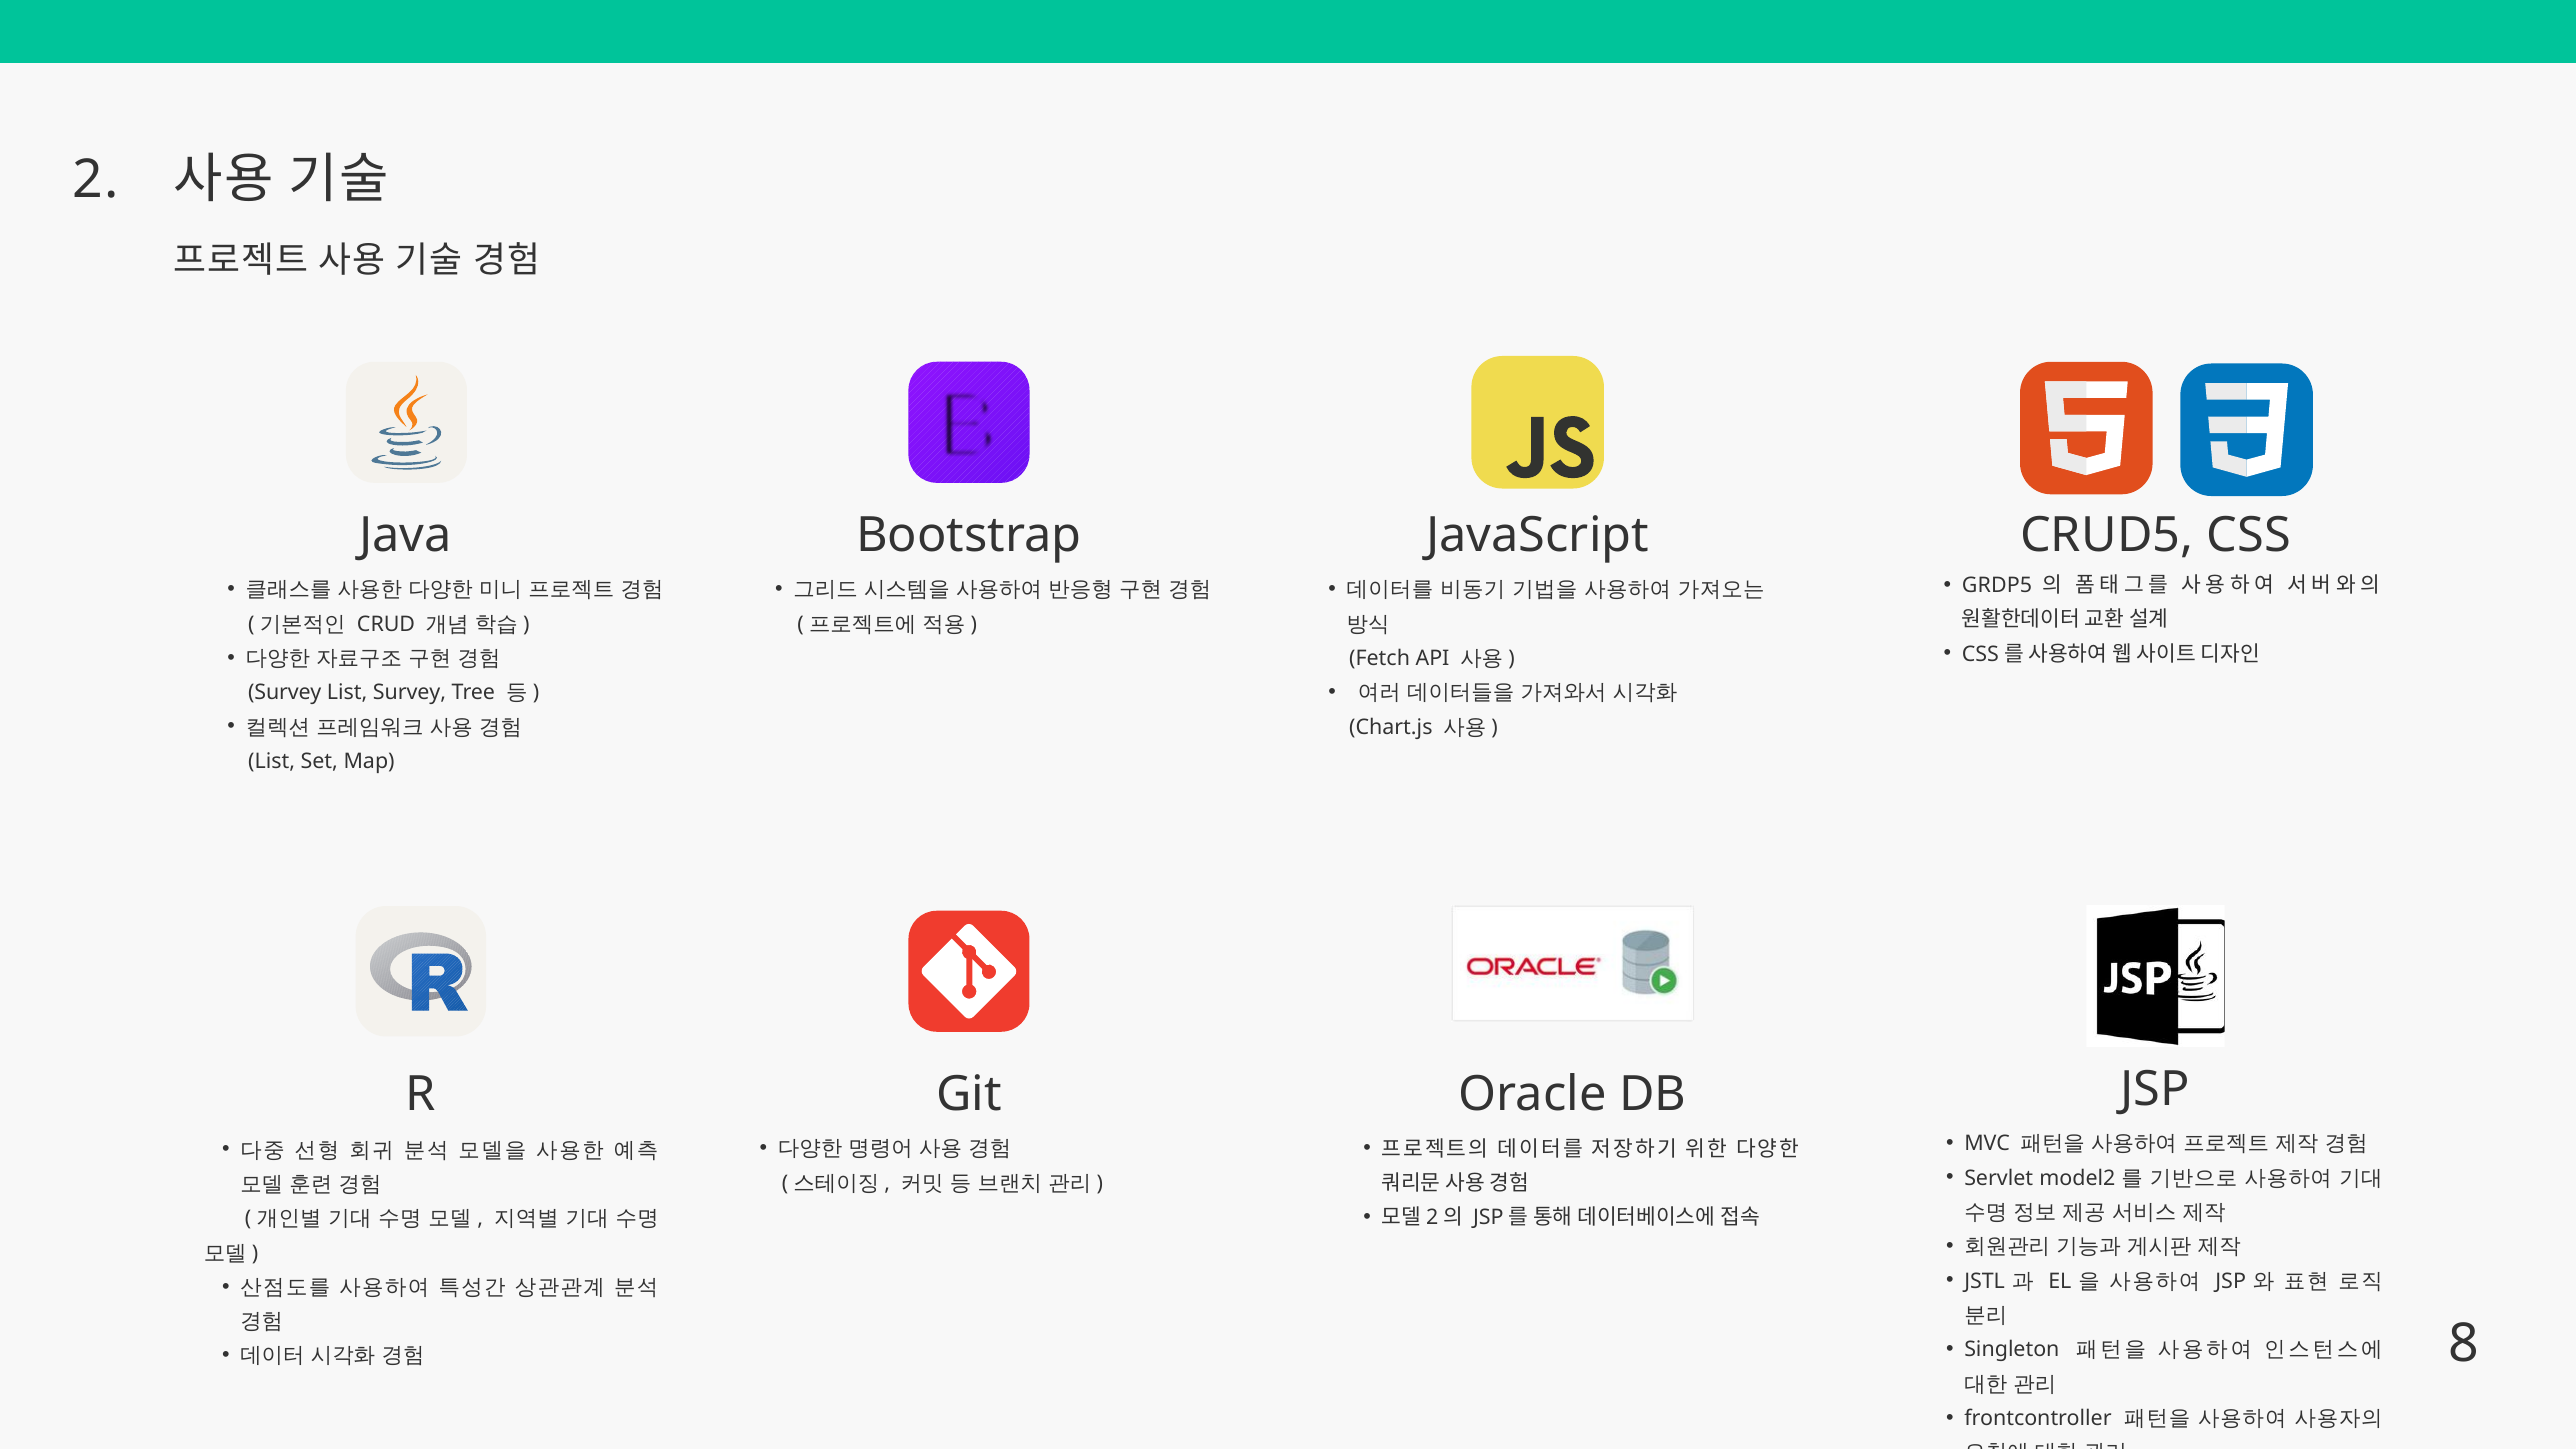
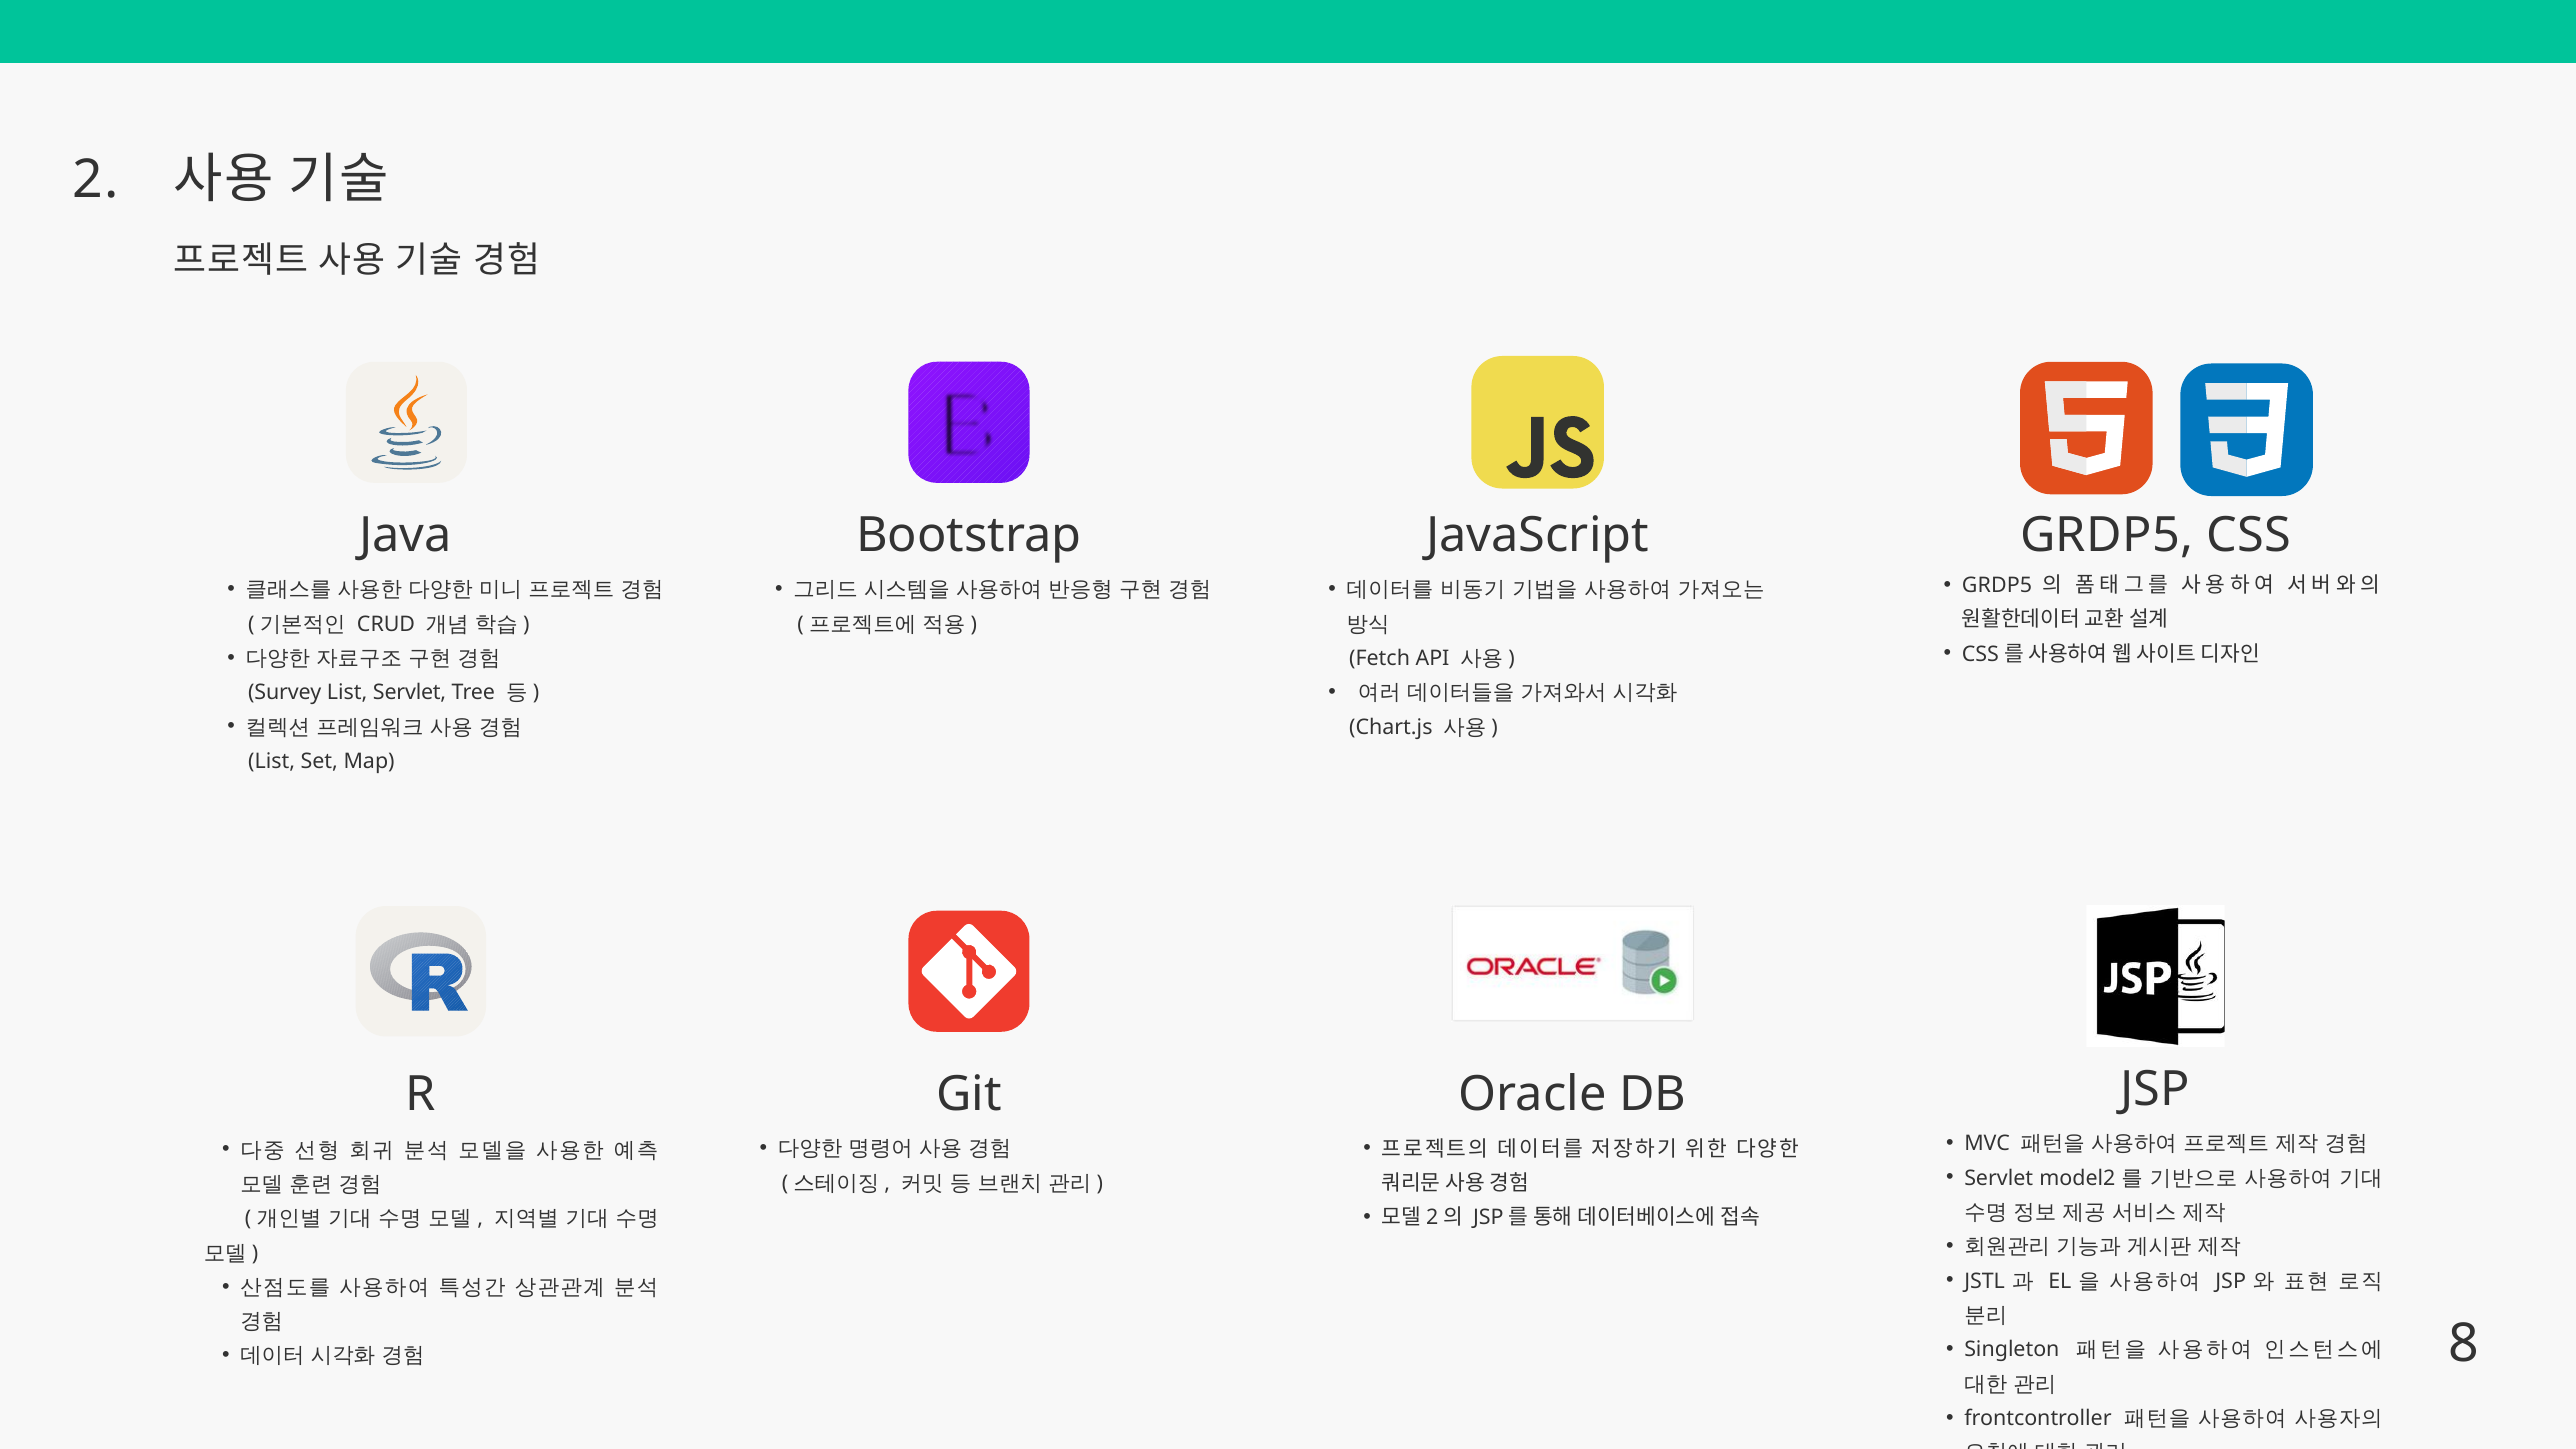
CRUD5 at (2107, 535): CRUD5 -> GRDP5
List Survey: Survey -> Servlet
